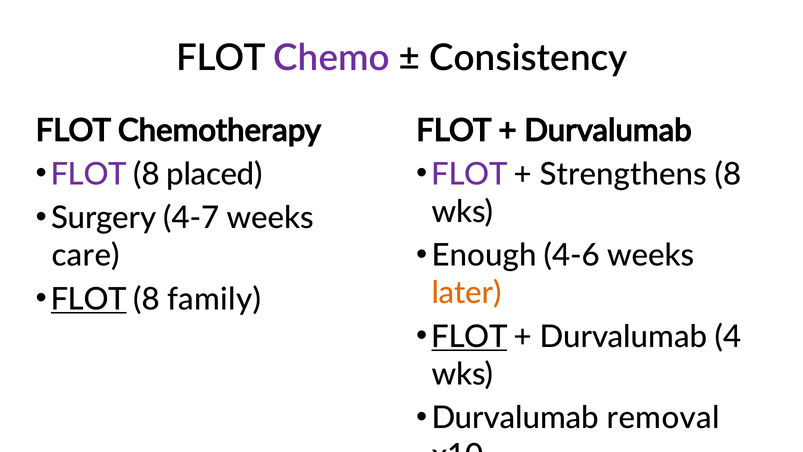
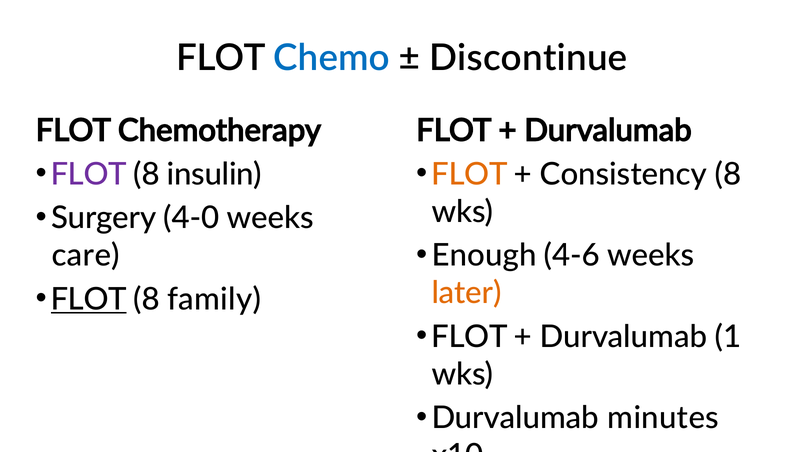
Chemo colour: purple -> blue
Consistency: Consistency -> Discontinue
placed: placed -> insulin
FLOT at (469, 174) colour: purple -> orange
Strengthens: Strengthens -> Consistency
4-7: 4-7 -> 4-0
FLOT at (469, 337) underline: present -> none
4: 4 -> 1
removal: removal -> minutes
